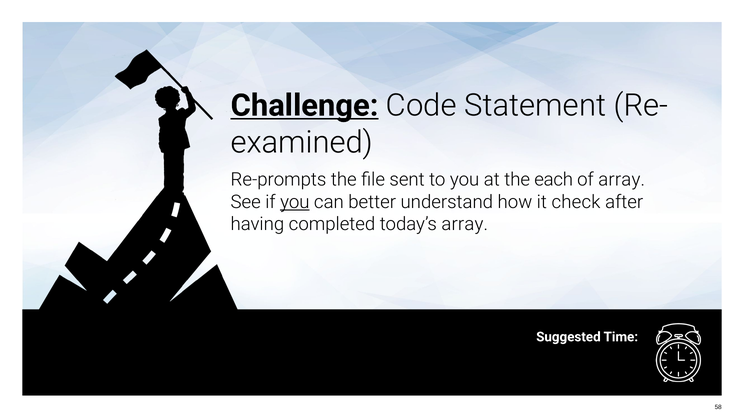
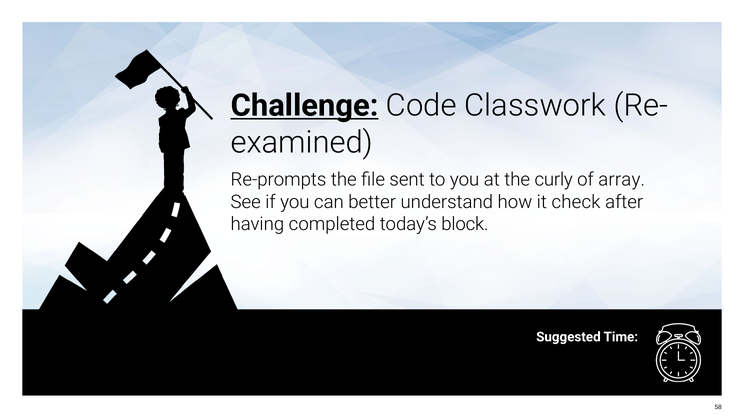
Statement: Statement -> Classwork
each: each -> curly
you at (295, 202) underline: present -> none
today’s array: array -> block
